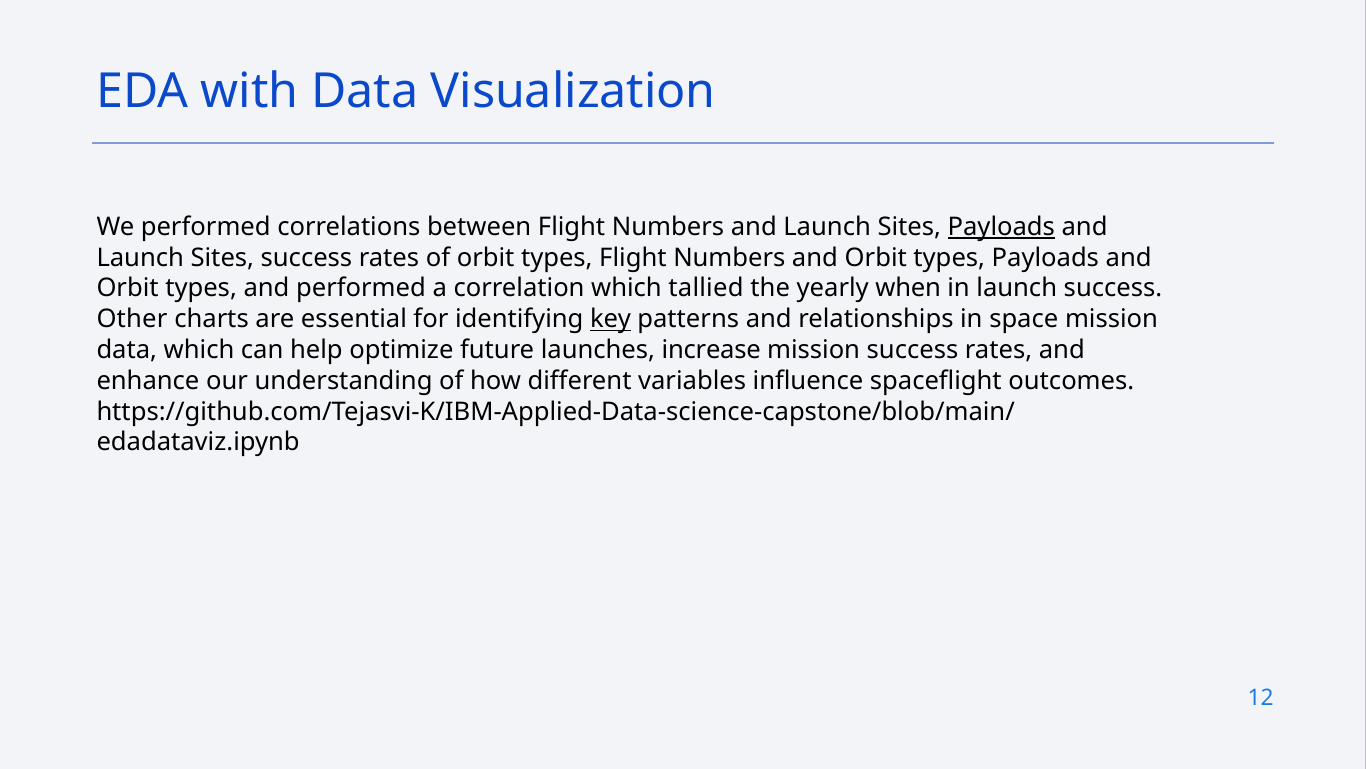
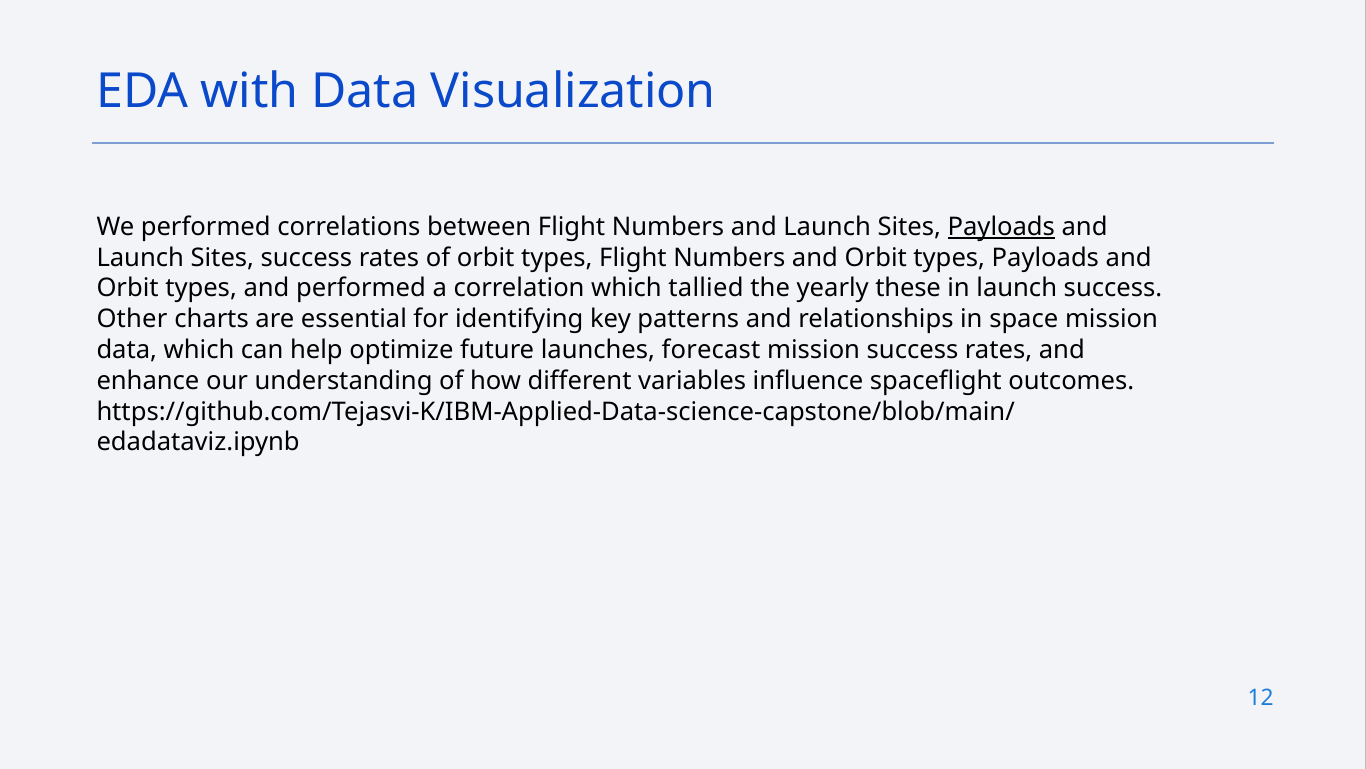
when: when -> these
key underline: present -> none
increase: increase -> forecast
